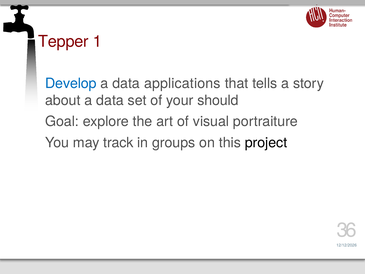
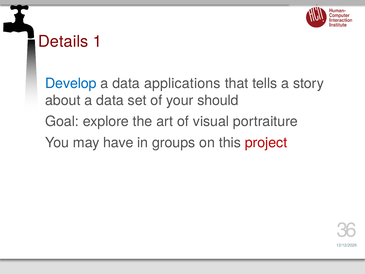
Tepper: Tepper -> Details
track: track -> have
project colour: black -> red
